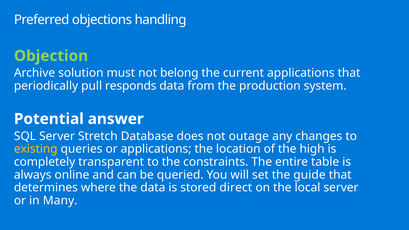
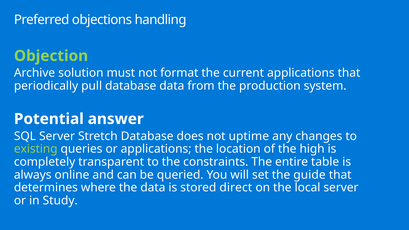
belong: belong -> format
pull responds: responds -> database
outage: outage -> uptime
existing colour: yellow -> light green
Many: Many -> Study
